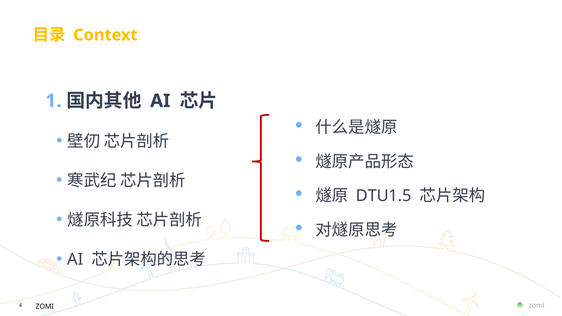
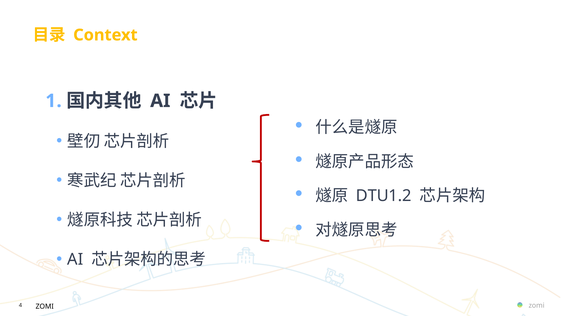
DTU1.5: DTU1.5 -> DTU1.2
